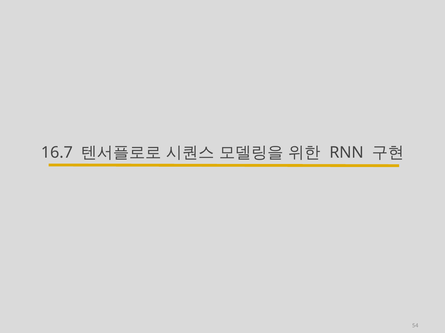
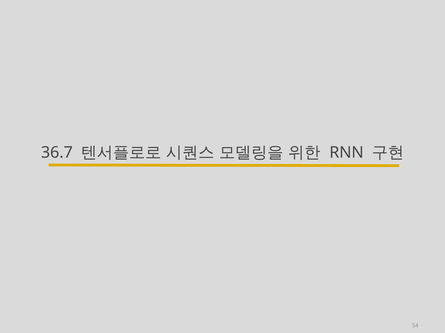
16.7: 16.7 -> 36.7
